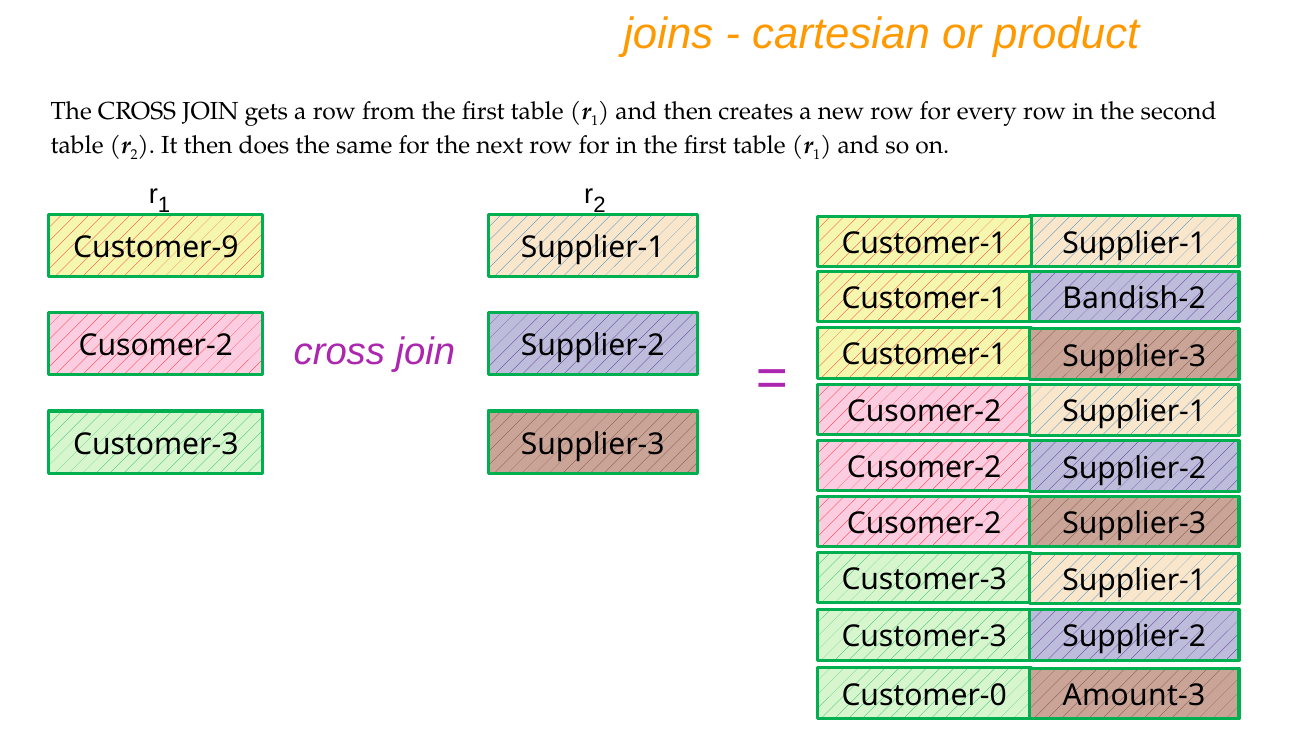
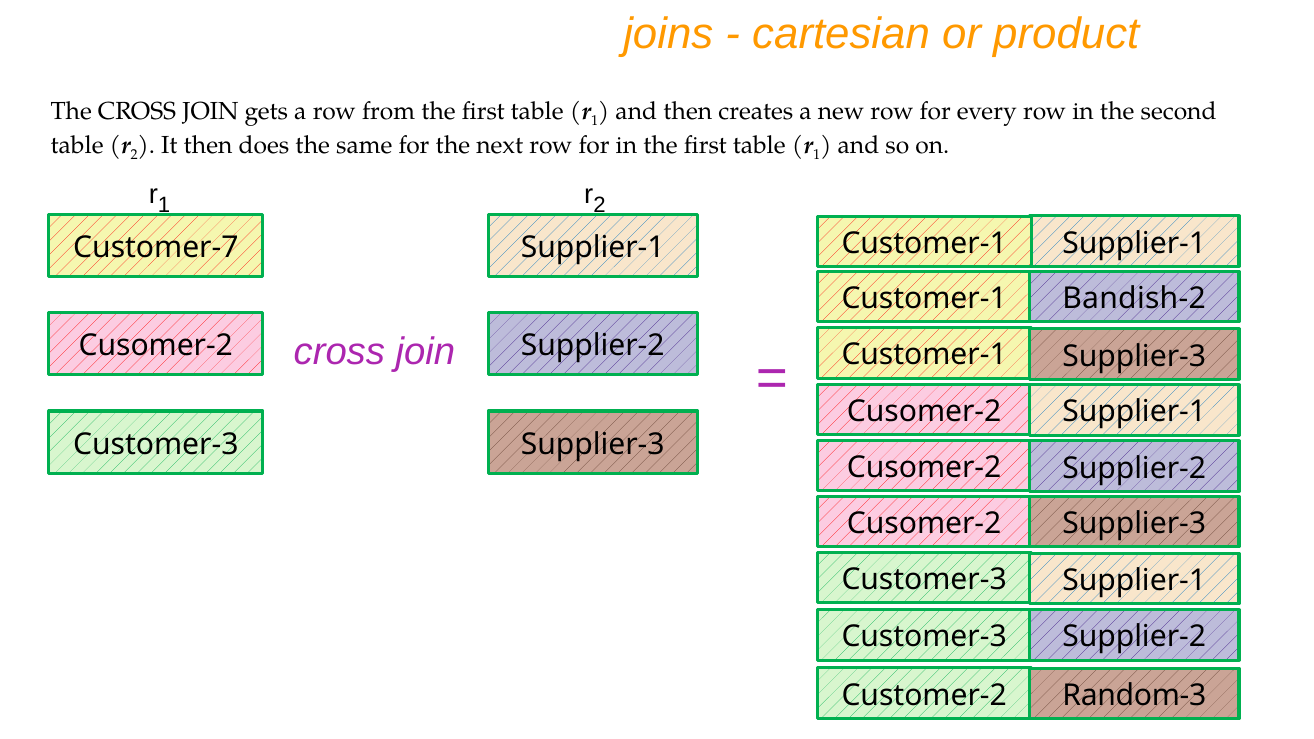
Customer-9: Customer-9 -> Customer-7
Customer-0: Customer-0 -> Customer-2
Amount-3: Amount-3 -> Random-3
